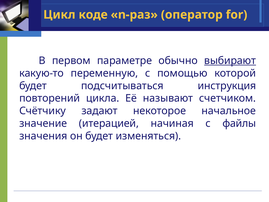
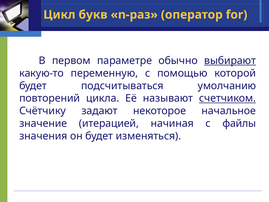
коде: коде -> букв
инструкция: инструкция -> умолчанию
счетчиком underline: none -> present
